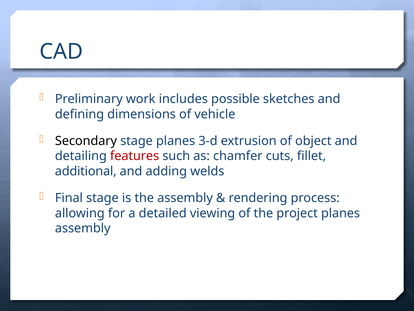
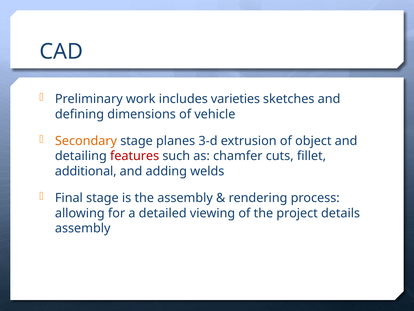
possible: possible -> varieties
Secondary colour: black -> orange
project planes: planes -> details
